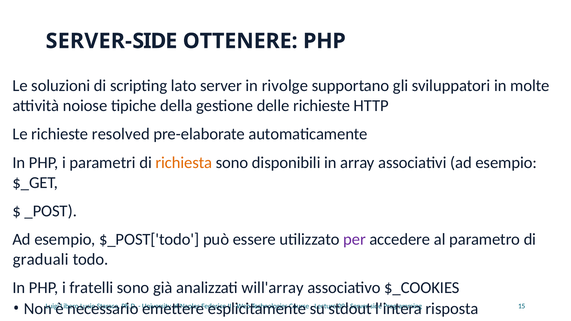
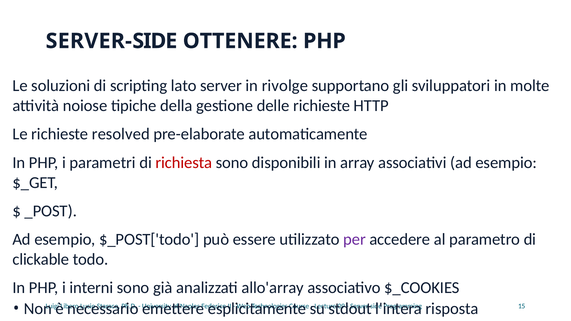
richiesta colour: orange -> red
graduali: graduali -> clickable
fratelli: fratelli -> interni
will'array: will'array -> allo'array
